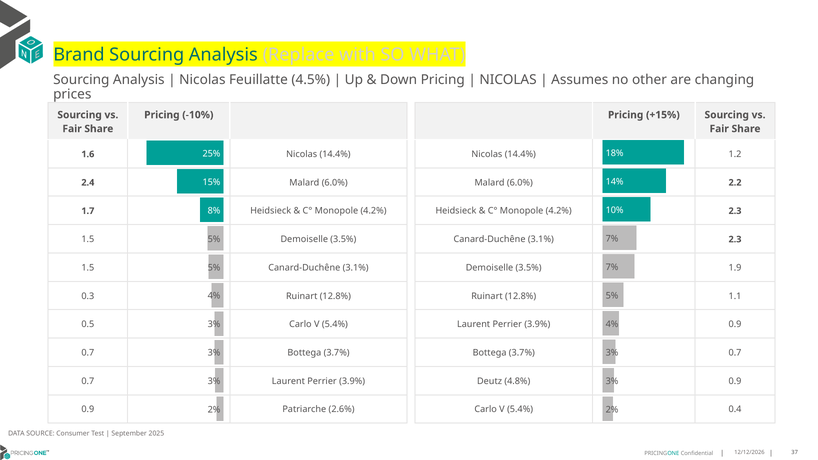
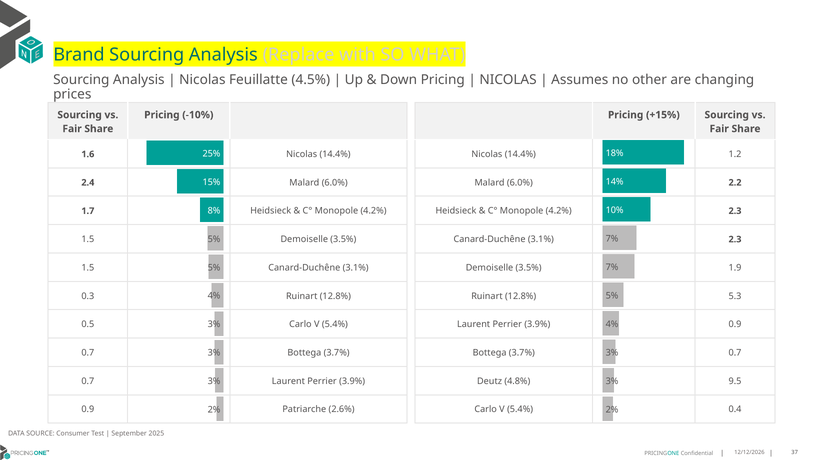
1.1: 1.1 -> 5.3
4.8% 0.9: 0.9 -> 9.5
